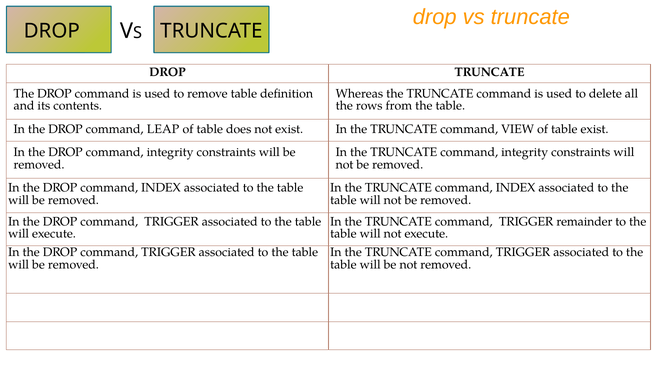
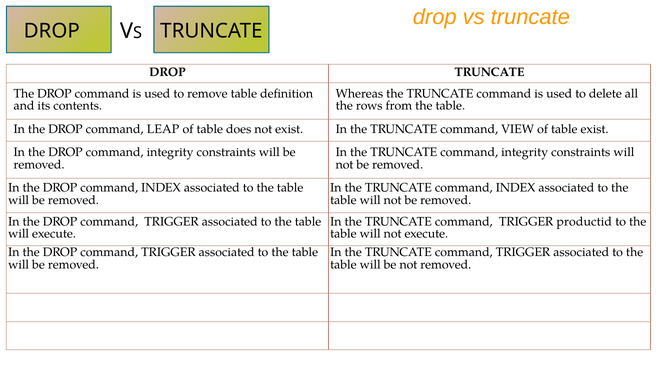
remainder: remainder -> productid
